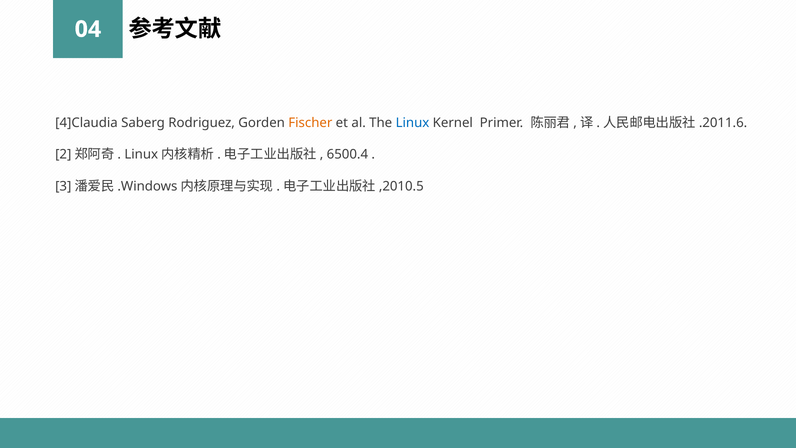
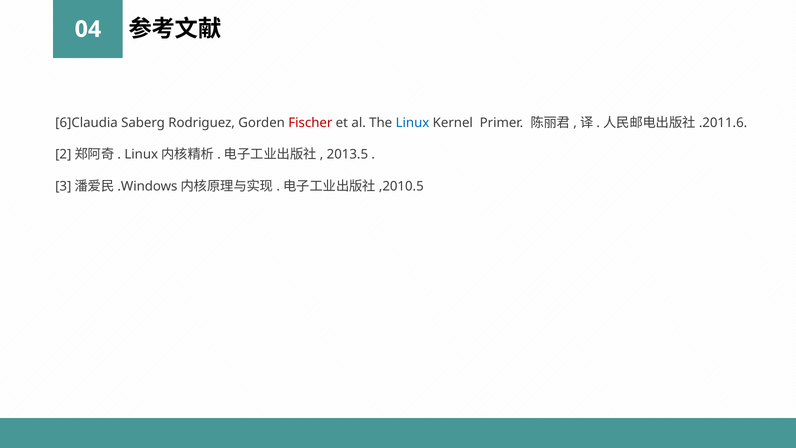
4]Claudia: 4]Claudia -> 6]Claudia
Fischer colour: orange -> red
6500.4: 6500.4 -> 2013.5
